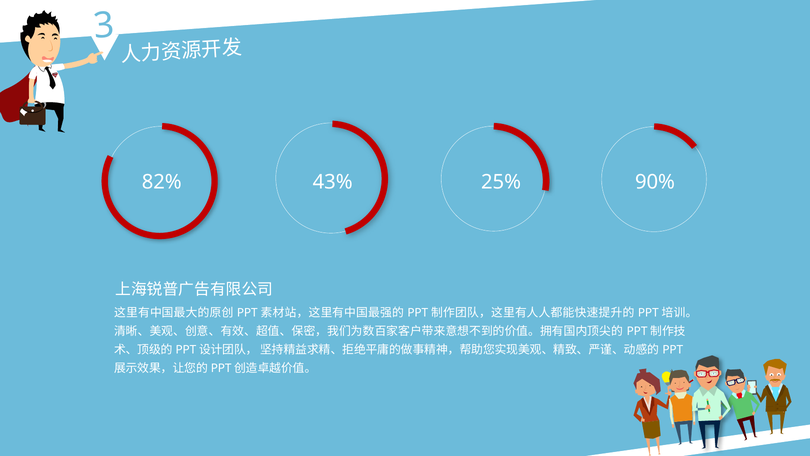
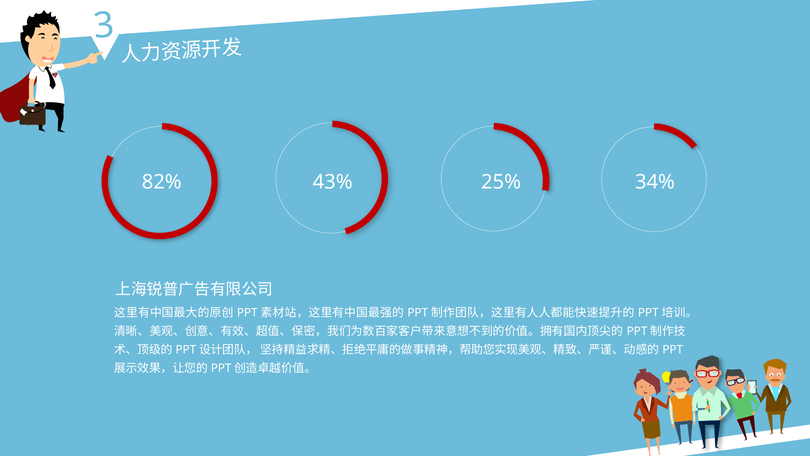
90%: 90% -> 34%
